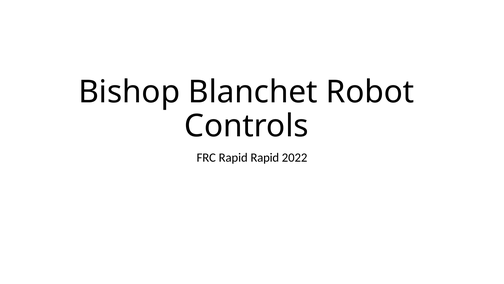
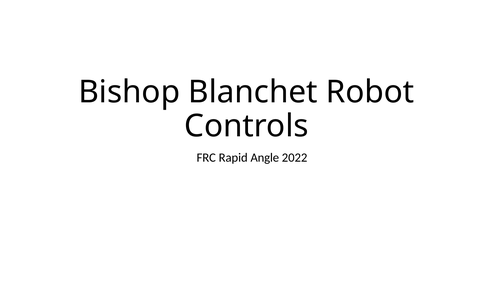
Rapid Rapid: Rapid -> Angle
